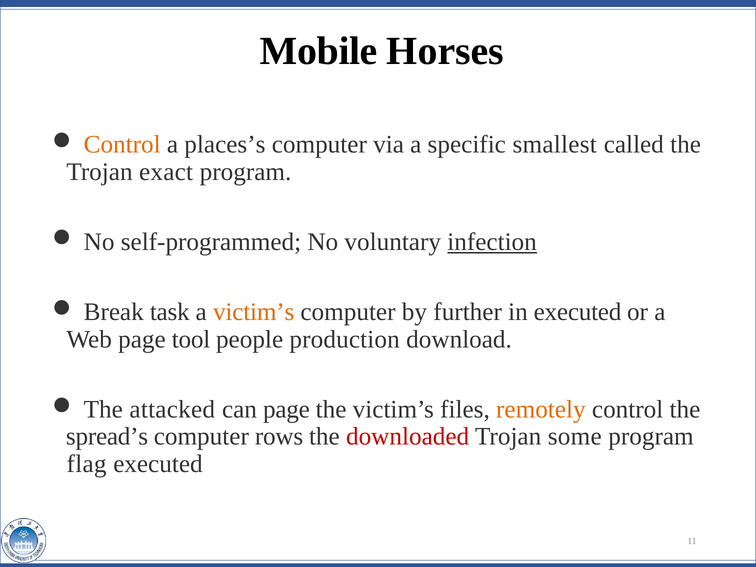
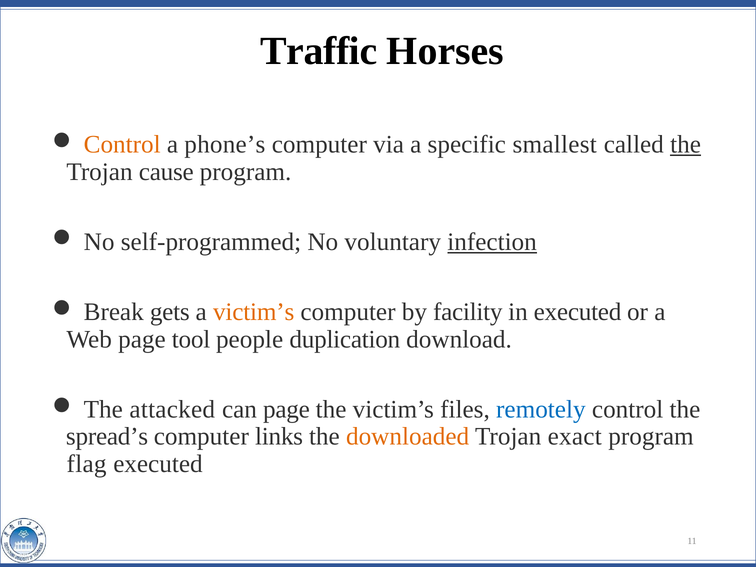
Mobile: Mobile -> Traffic
places’s: places’s -> phone’s
the at (686, 144) underline: none -> present
exact: exact -> cause
task: task -> gets
further: further -> facility
production: production -> duplication
remotely colour: orange -> blue
rows: rows -> links
downloaded colour: red -> orange
some: some -> exact
